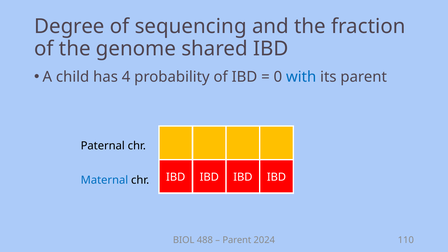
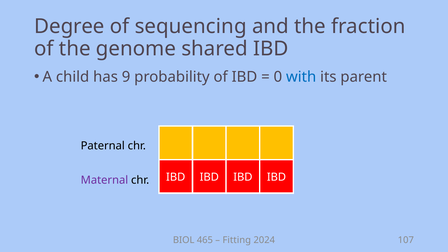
4: 4 -> 9
Maternal colour: blue -> purple
488: 488 -> 465
Parent at (237, 240): Parent -> Fitting
110: 110 -> 107
